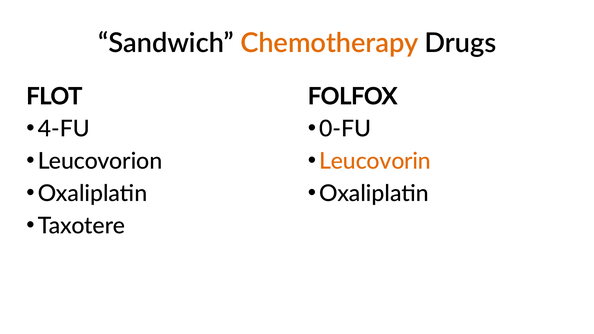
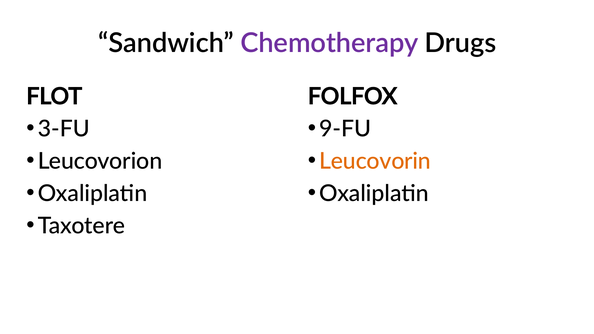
Chemotherapy colour: orange -> purple
4-FU: 4-FU -> 3-FU
0-FU: 0-FU -> 9-FU
